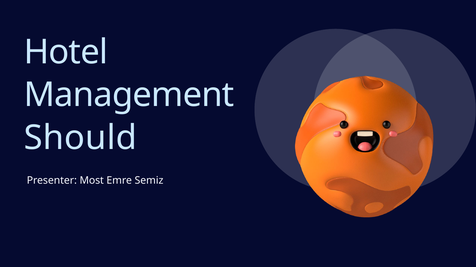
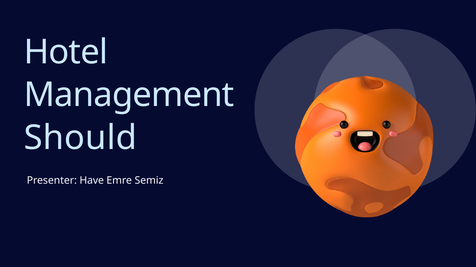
Most: Most -> Have
